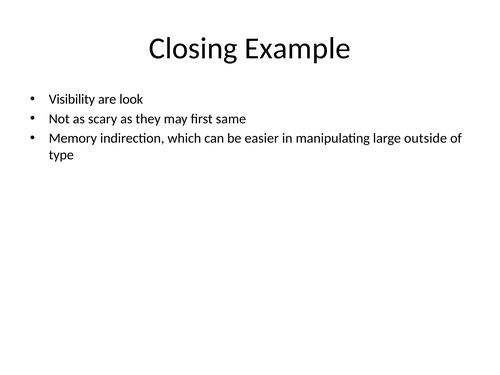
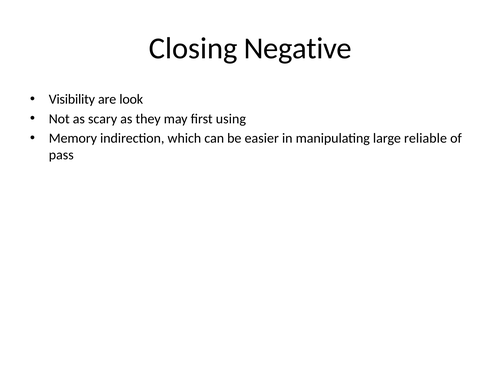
Example: Example -> Negative
same: same -> using
outside: outside -> reliable
type: type -> pass
